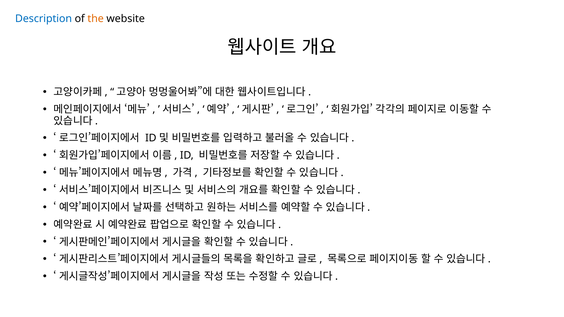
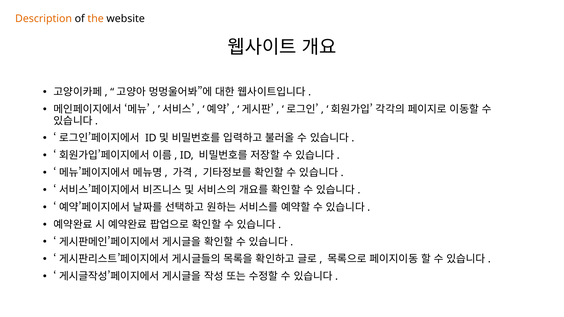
Description colour: blue -> orange
